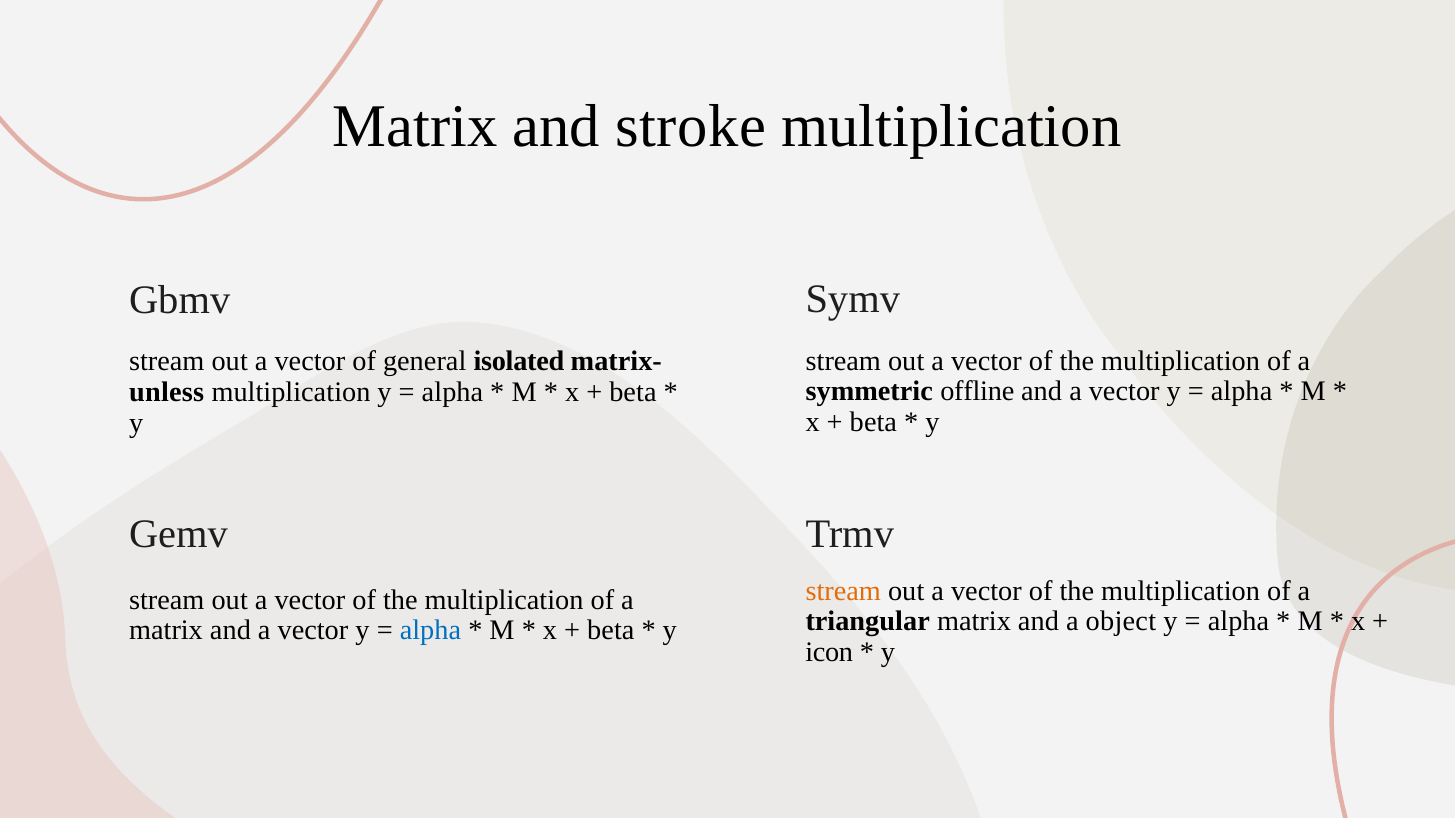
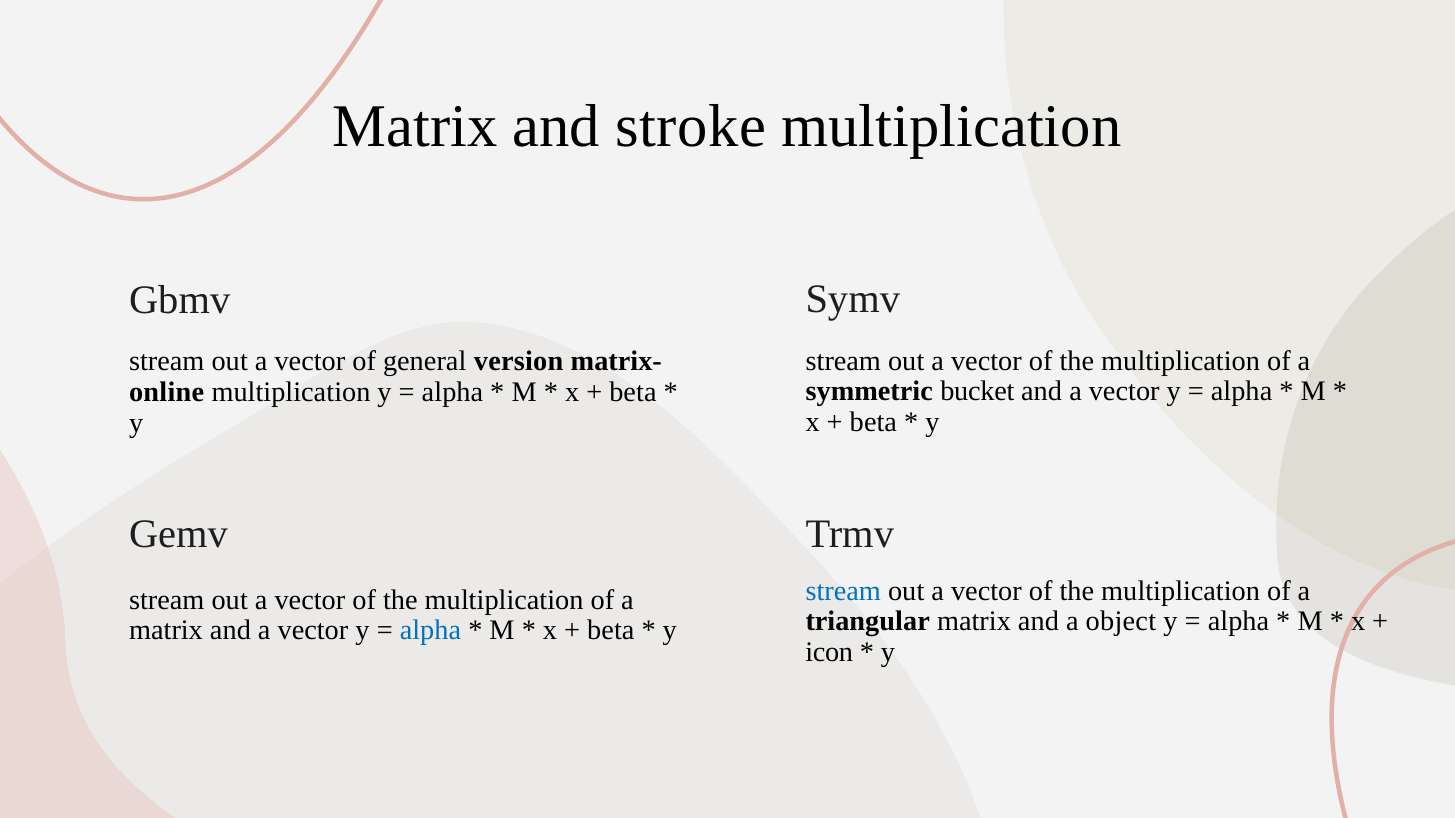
isolated: isolated -> version
offline: offline -> bucket
unless: unless -> online
stream at (843, 591) colour: orange -> blue
